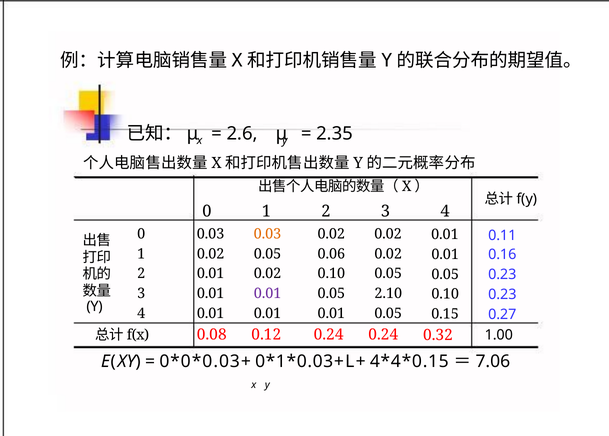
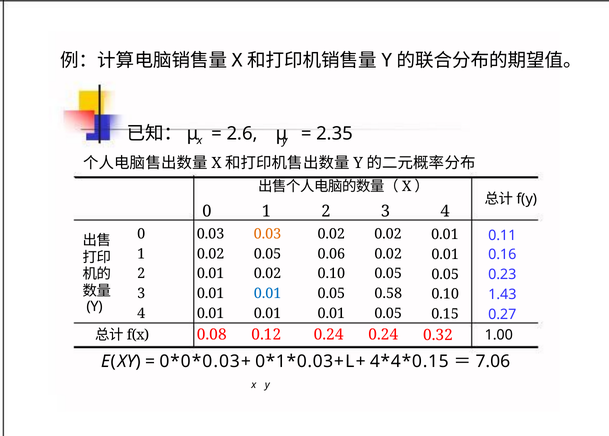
0.01 at (268, 294) colour: purple -> blue
2.10: 2.10 -> 0.58
0.23 at (502, 295): 0.23 -> 1.43
